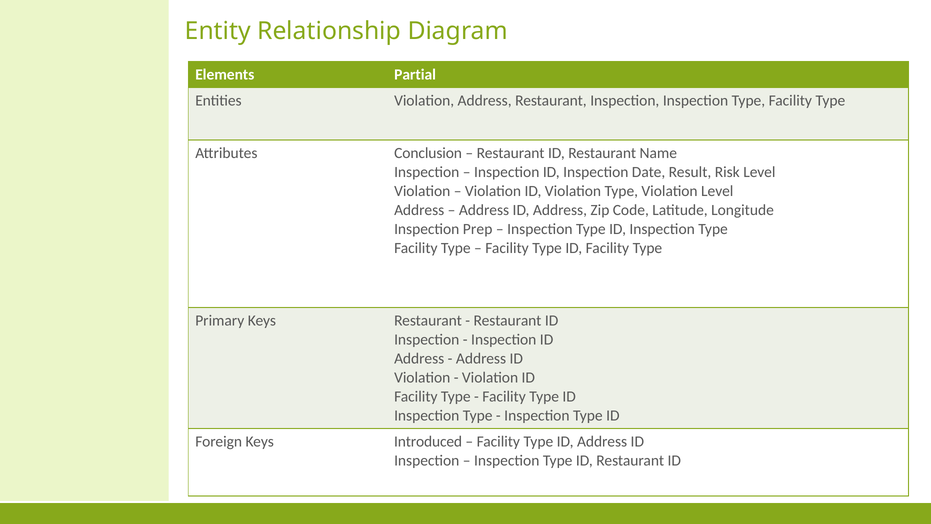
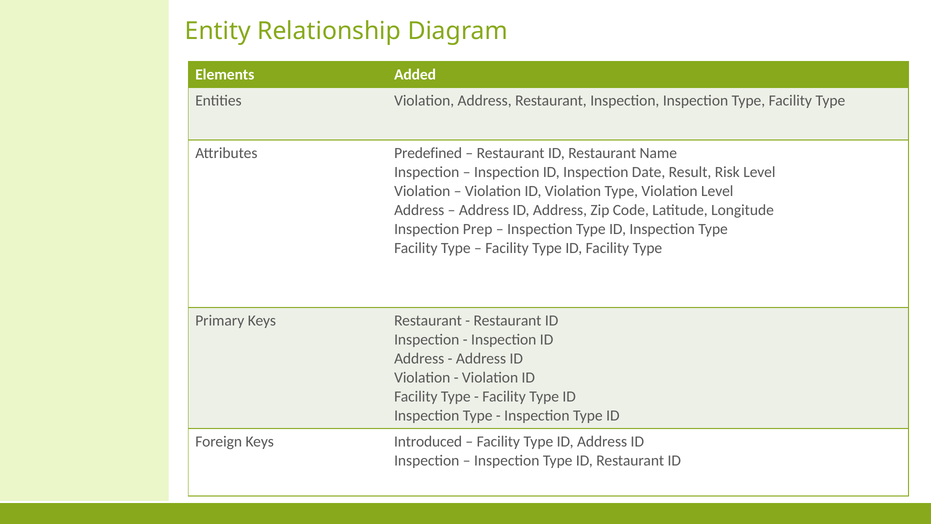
Partial: Partial -> Added
Conclusion: Conclusion -> Predefined
